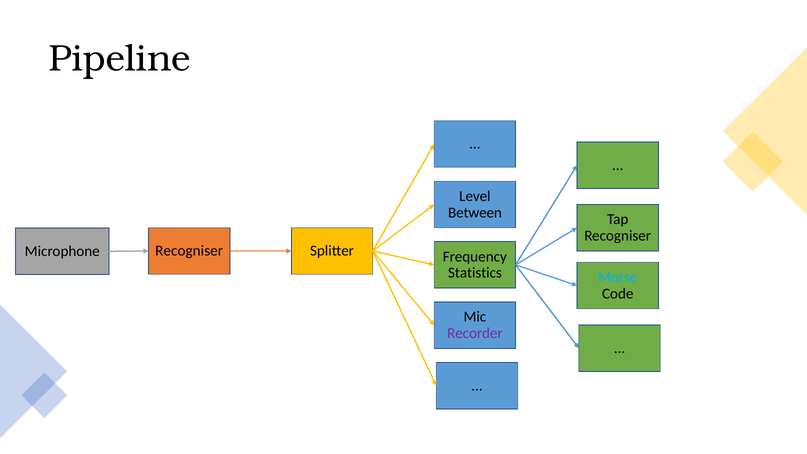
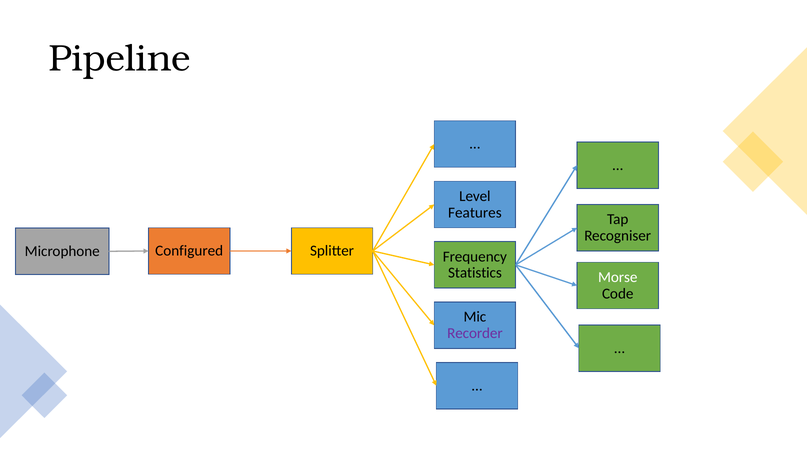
Between: Between -> Features
Recogniser at (189, 251): Recogniser -> Configured
Morse colour: light blue -> white
